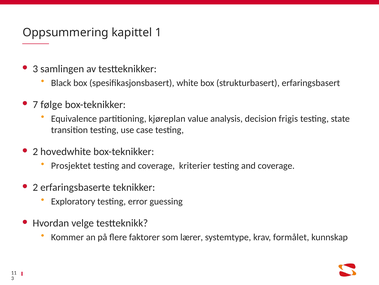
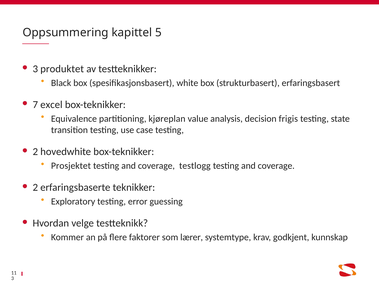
1: 1 -> 5
samlingen: samlingen -> produktet
følge: følge -> excel
kriterier: kriterier -> testlogg
formålet: formålet -> godkjent
